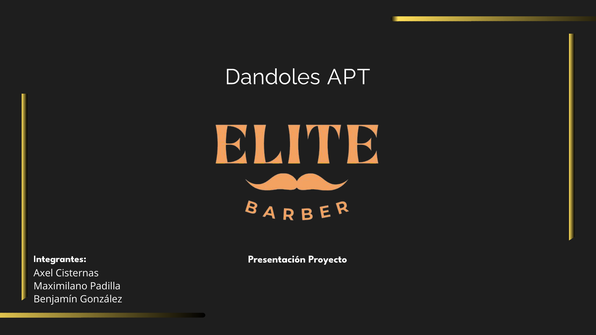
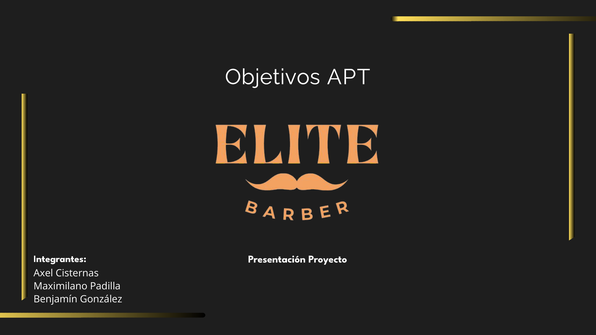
Dandoles: Dandoles -> Objetivos
